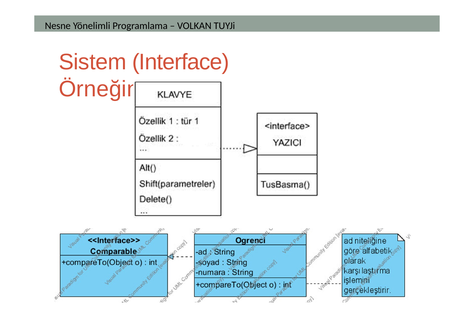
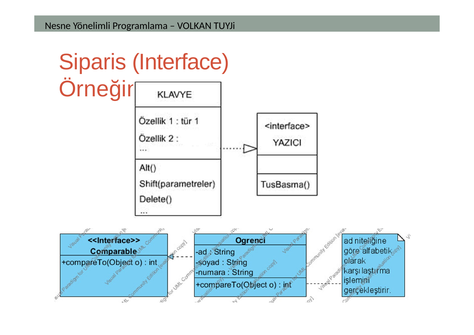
Sistem: Sistem -> Siparis
